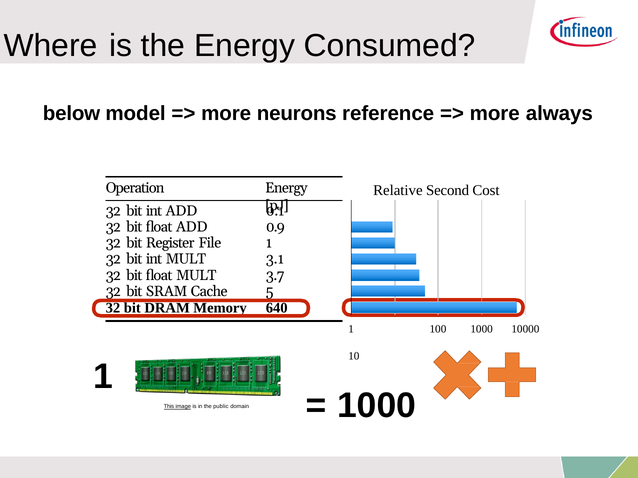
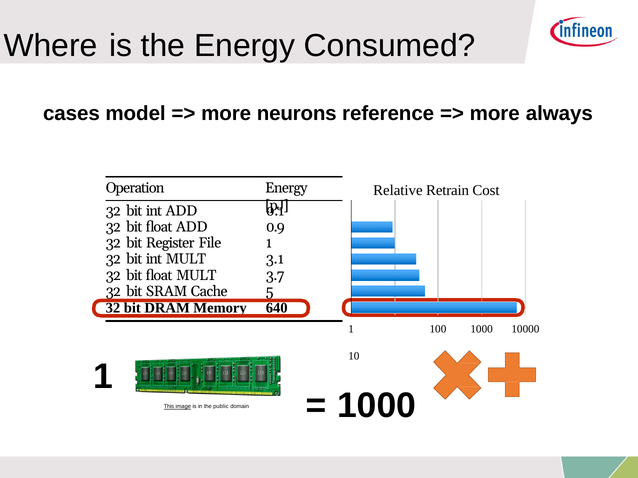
below: below -> cases
Second: Second -> Retrain
